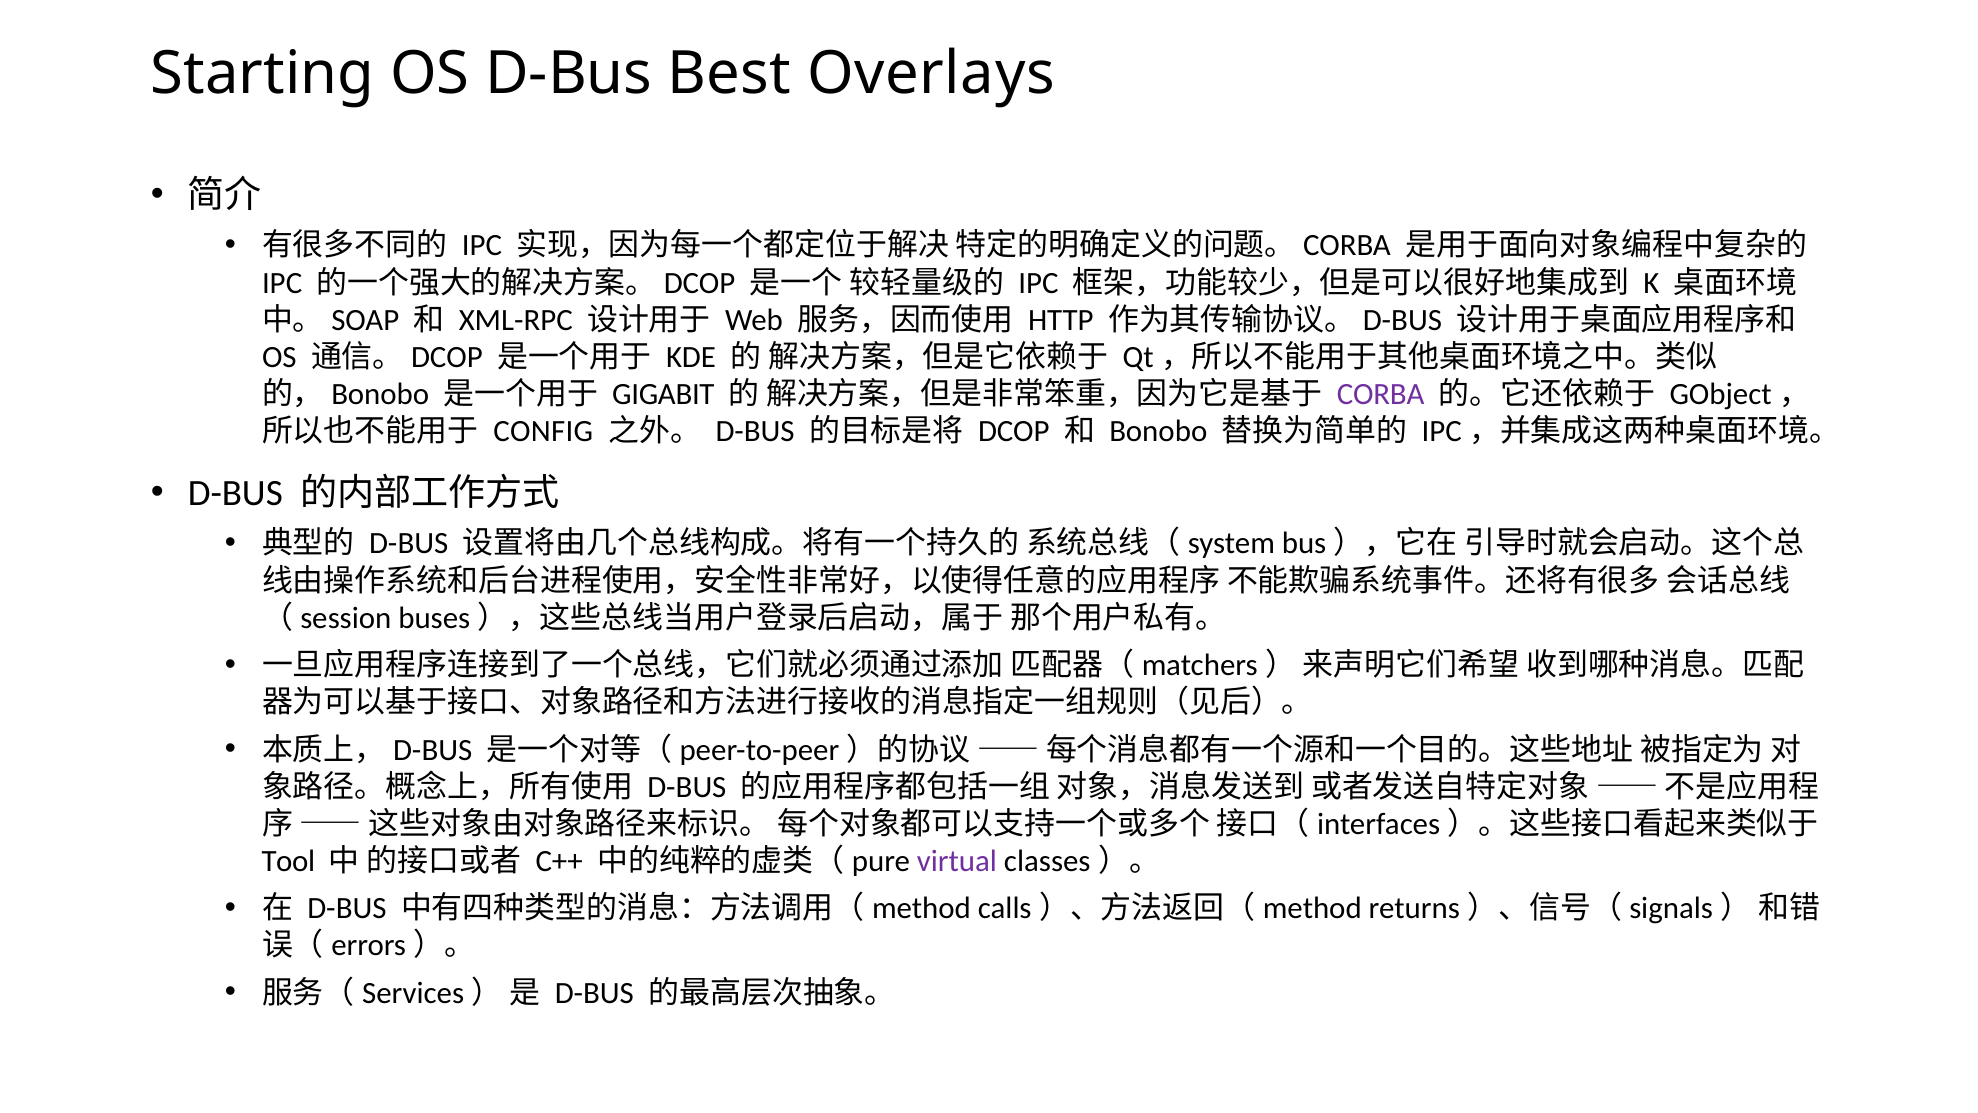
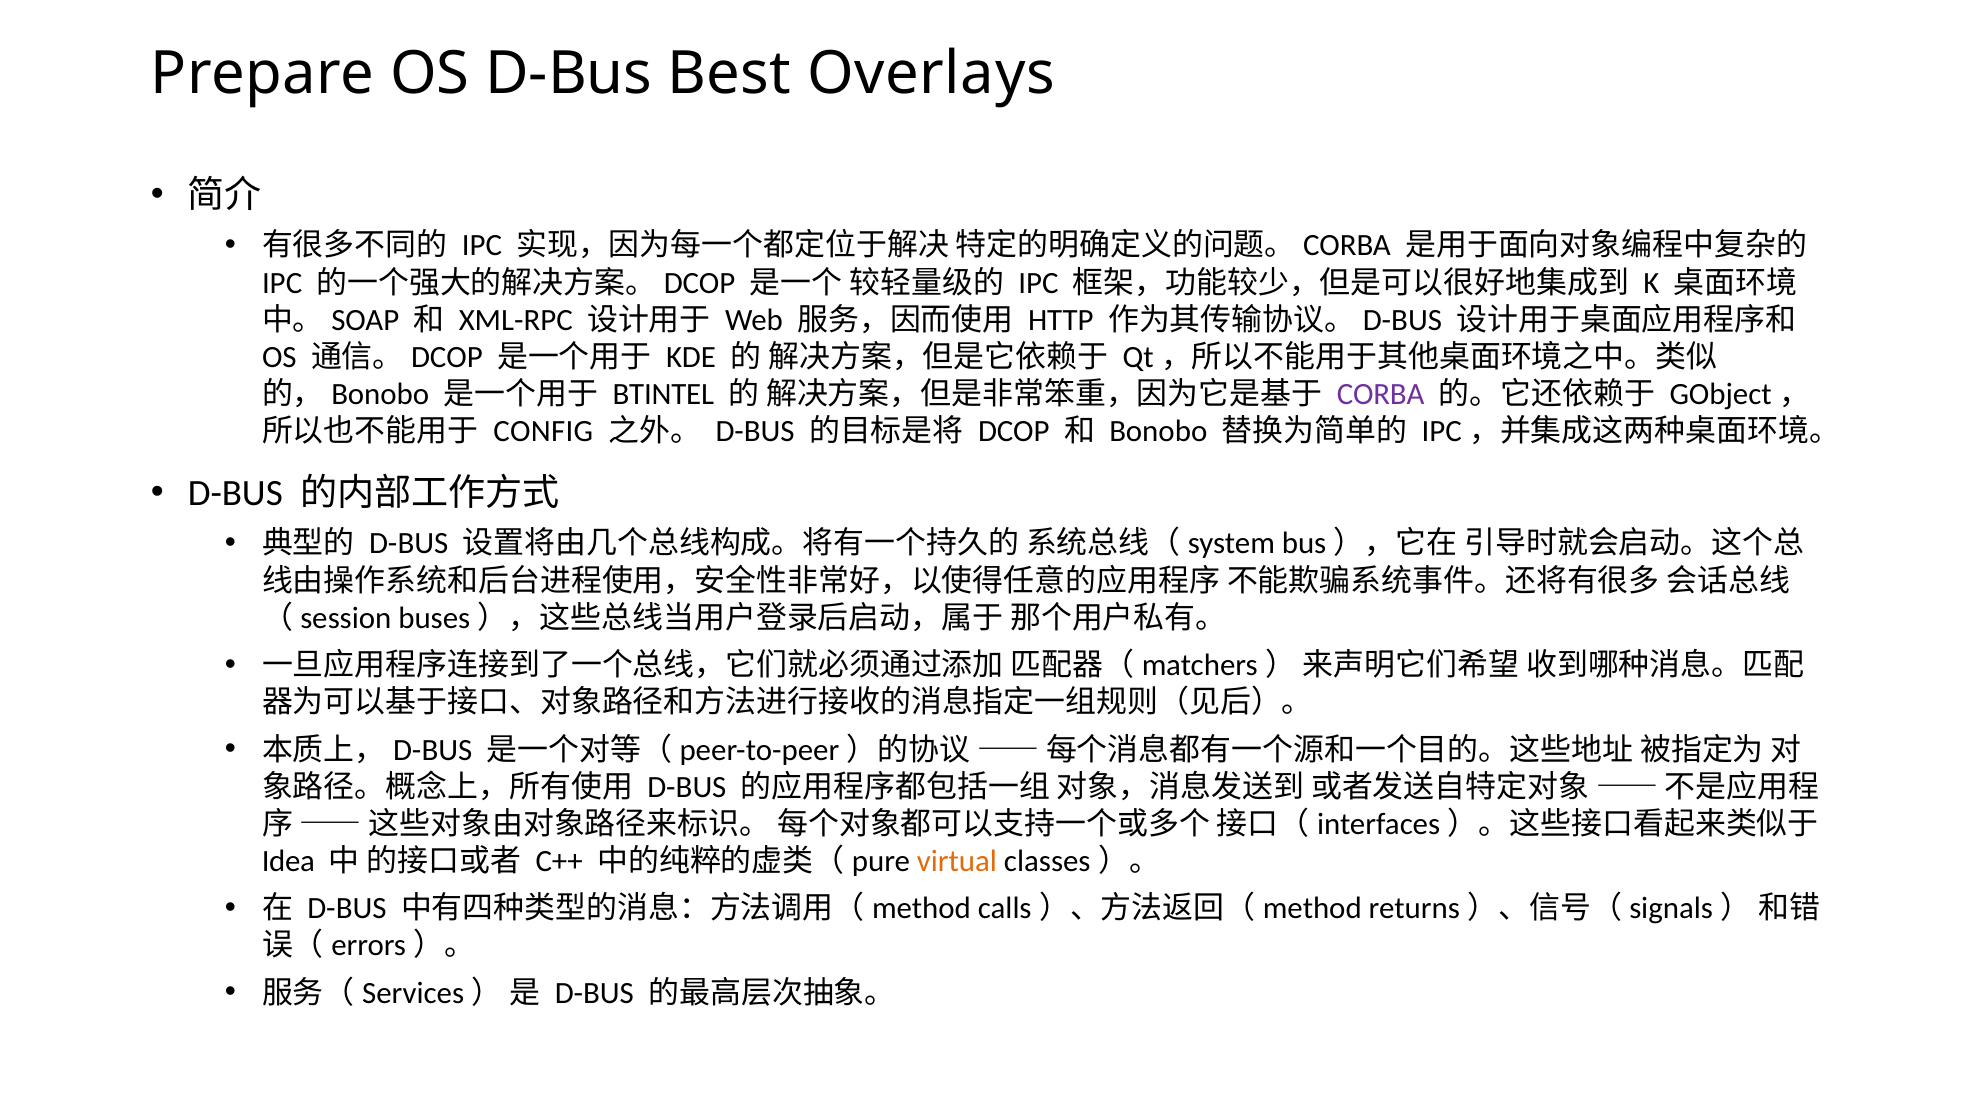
Starting: Starting -> Prepare
GIGABIT: GIGABIT -> BTINTEL
Tool: Tool -> Idea
virtual colour: purple -> orange
